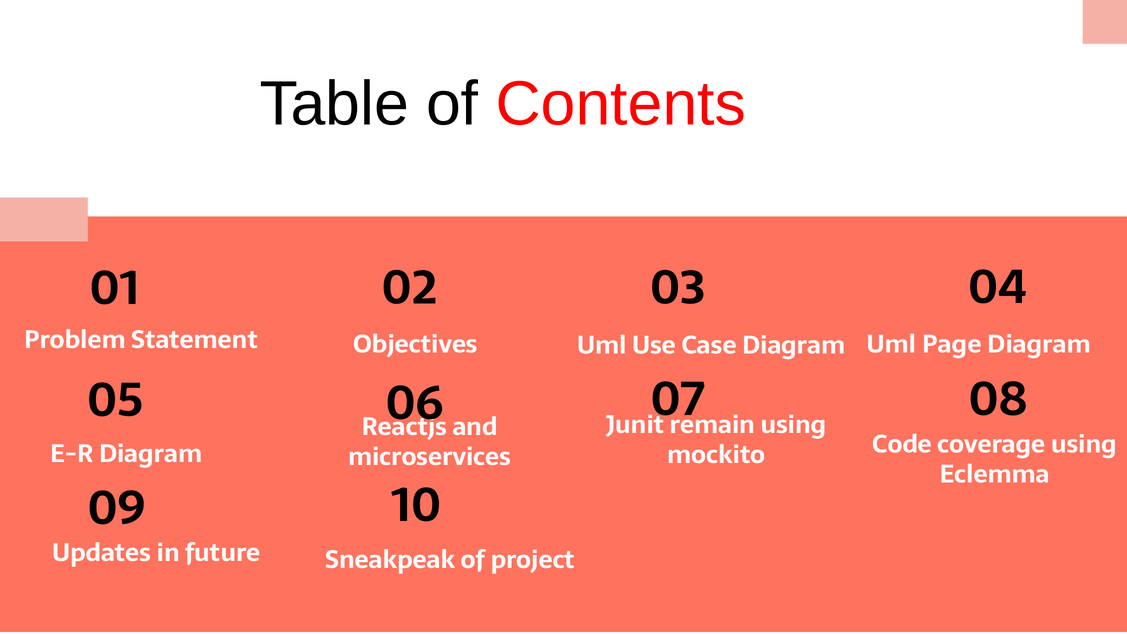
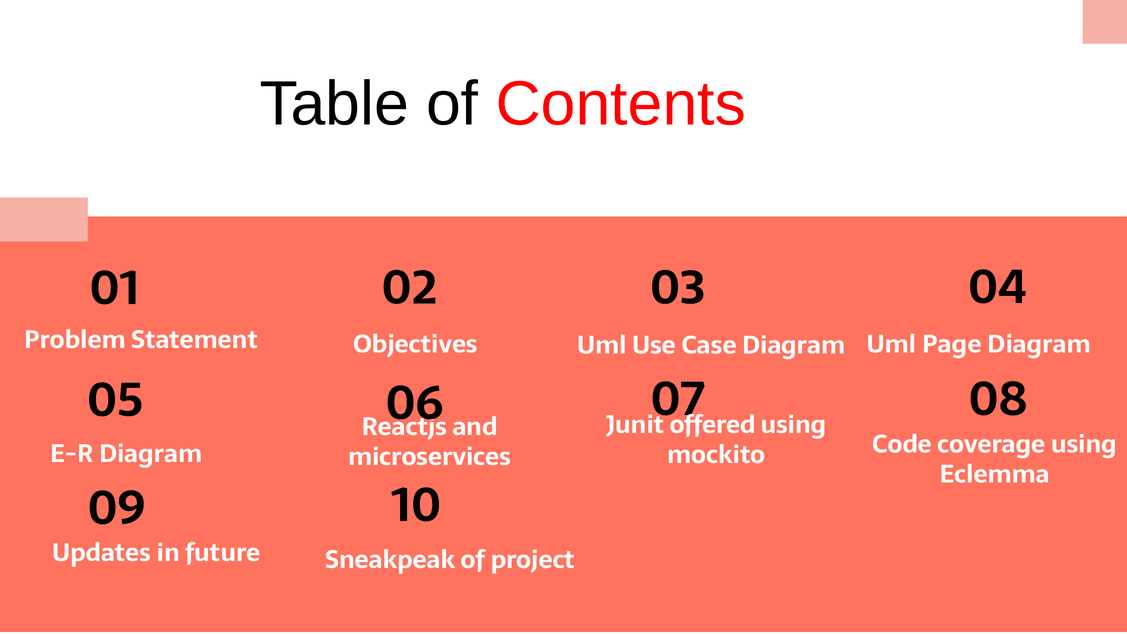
remain: remain -> offered
